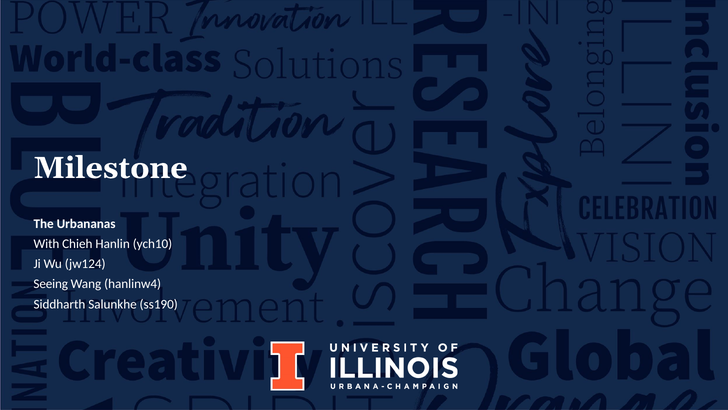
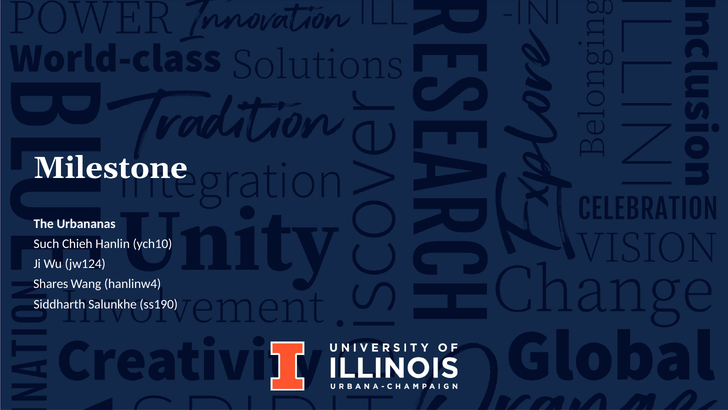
With: With -> Such
Seeing: Seeing -> Shares
